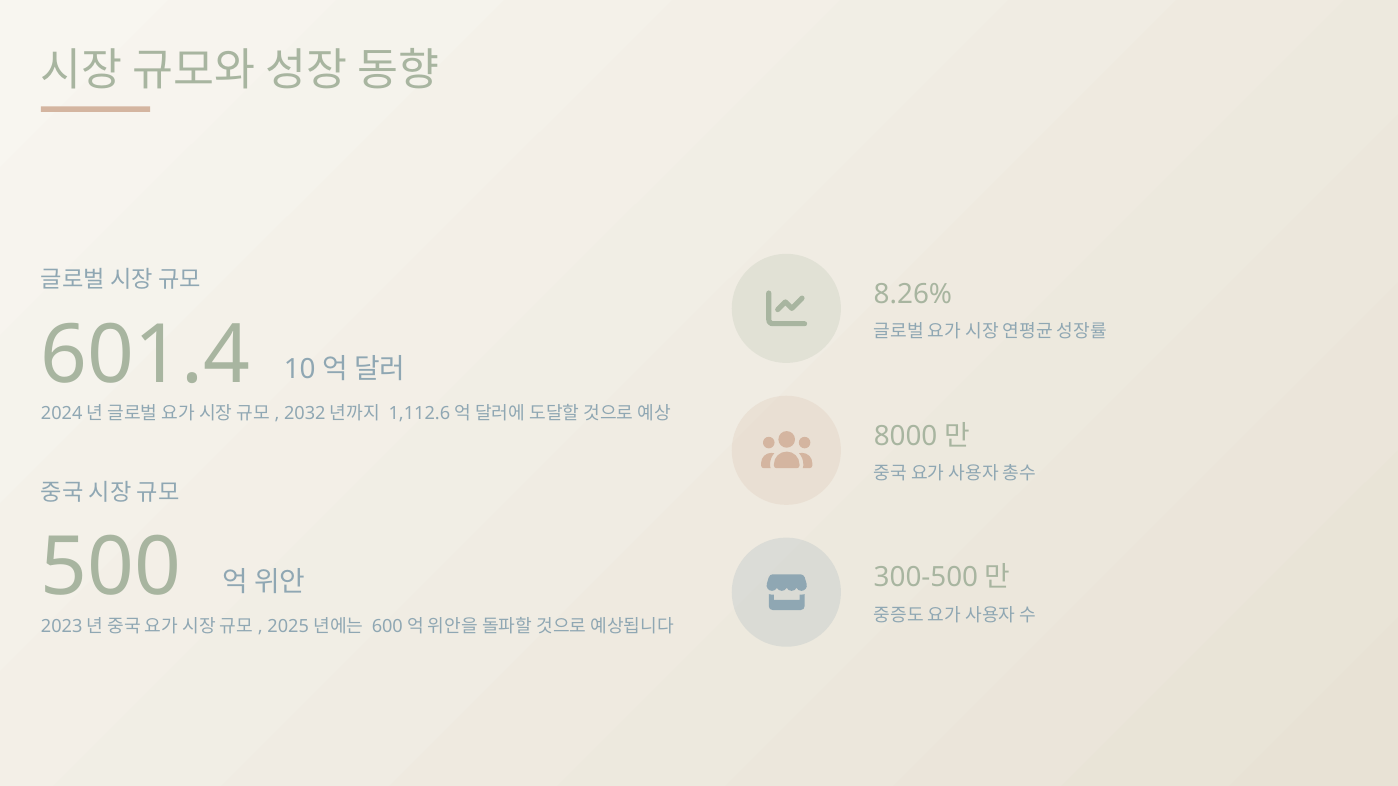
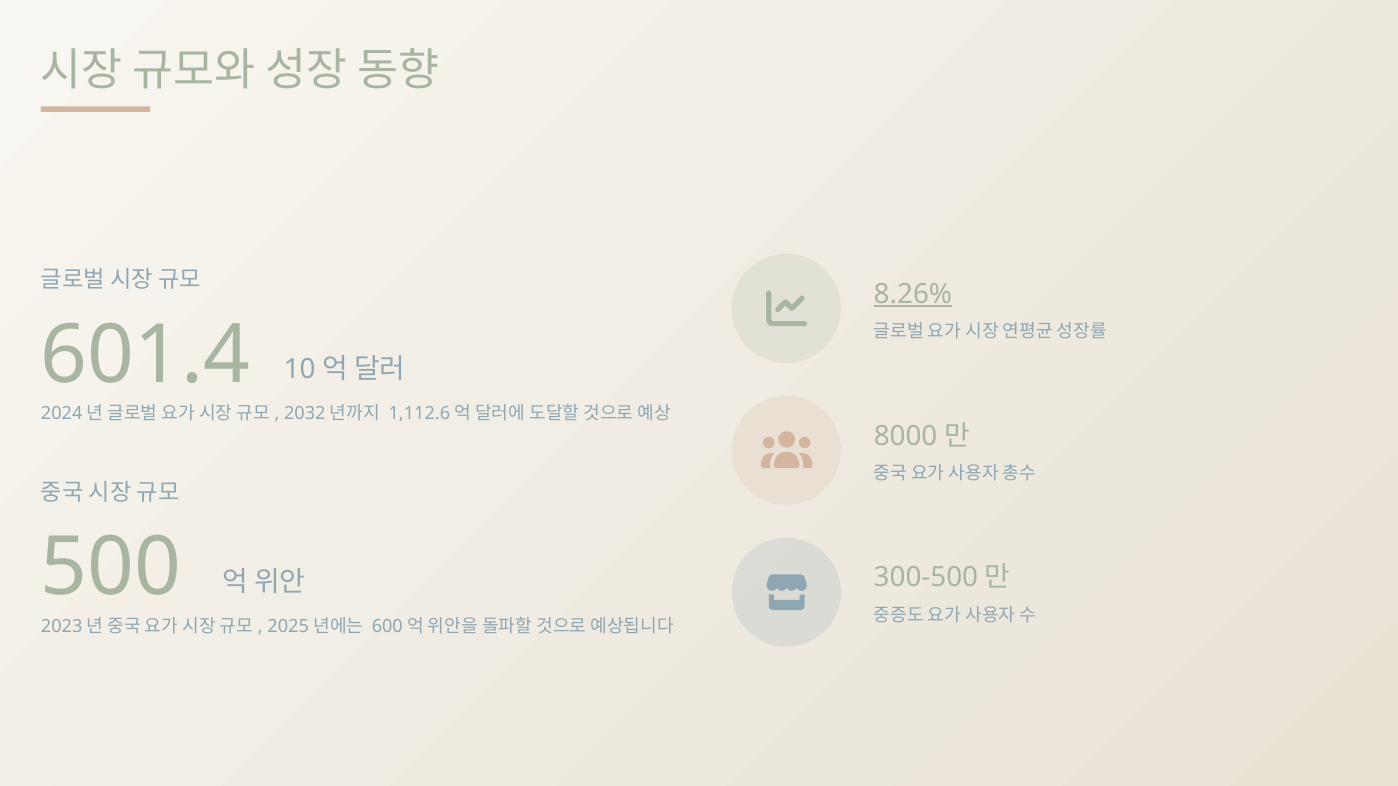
8.26% underline: none -> present
